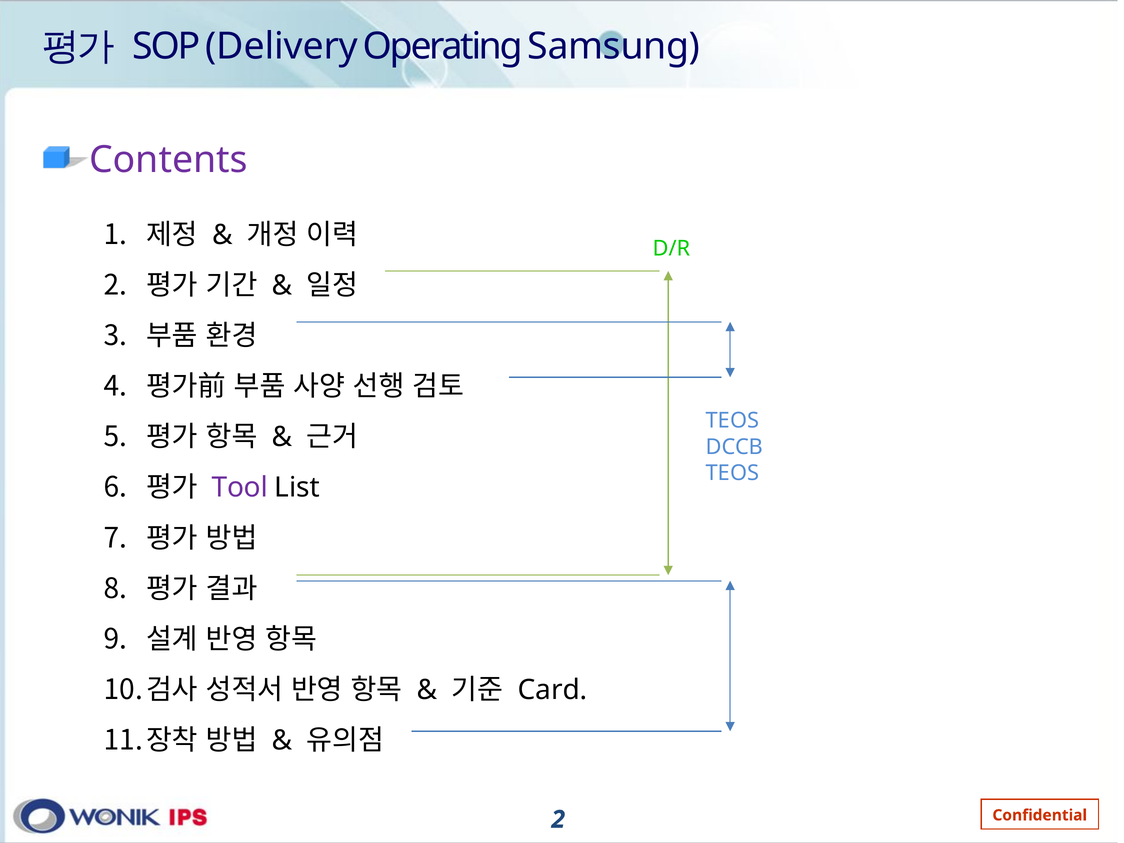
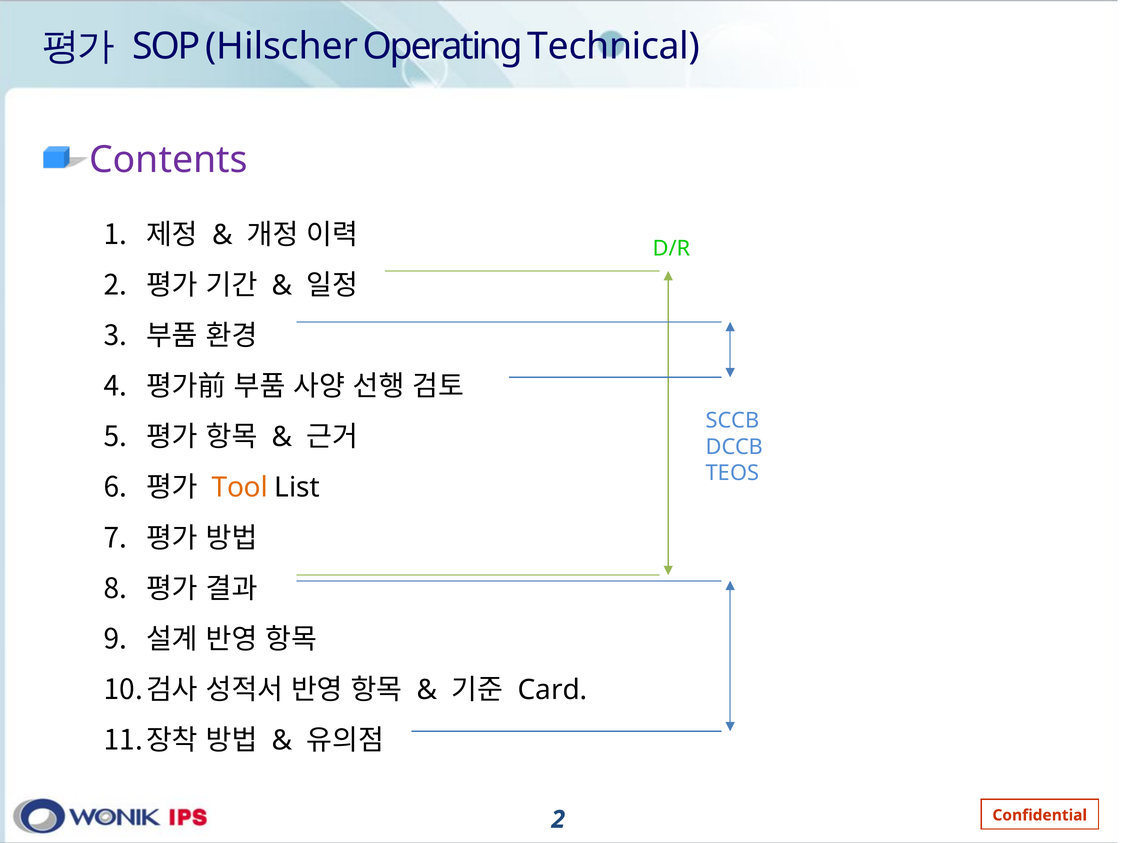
Delivery: Delivery -> Hilscher
Samsung: Samsung -> Technical
TEOS at (733, 421): TEOS -> SCCB
Tool colour: purple -> orange
